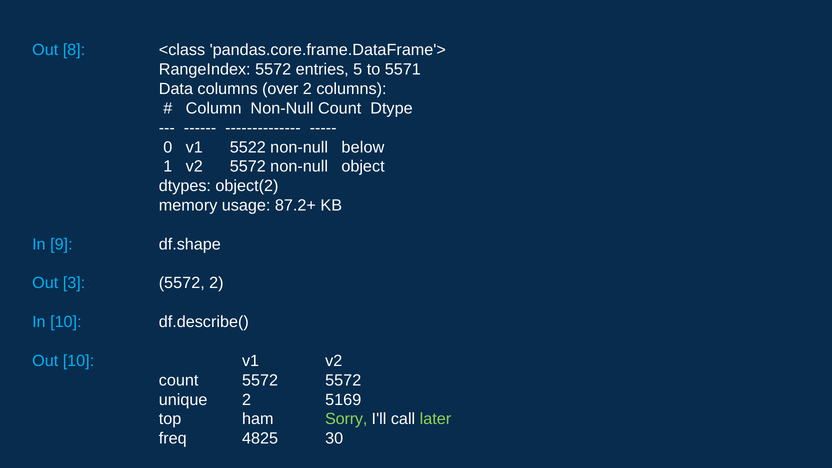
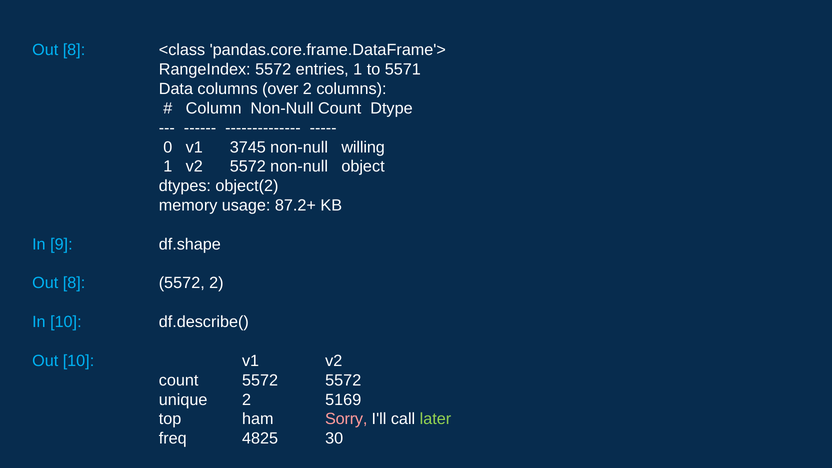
entries 5: 5 -> 1
5522: 5522 -> 3745
below: below -> willing
3 at (74, 283): 3 -> 8
Sorry colour: light green -> pink
